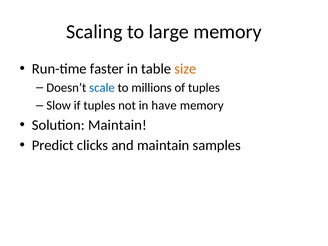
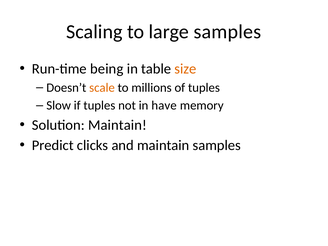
large memory: memory -> samples
faster: faster -> being
scale colour: blue -> orange
